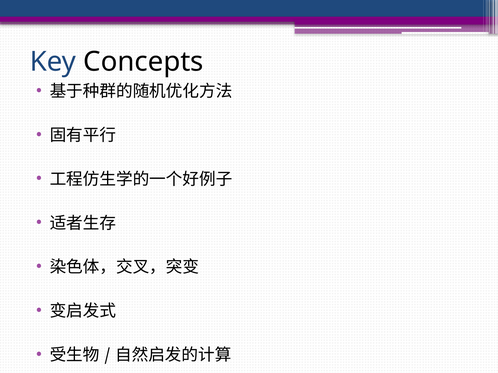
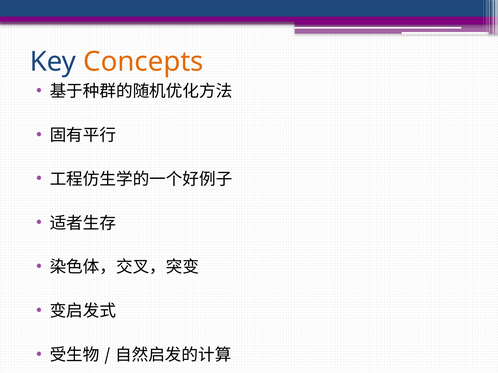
Concepts colour: black -> orange
